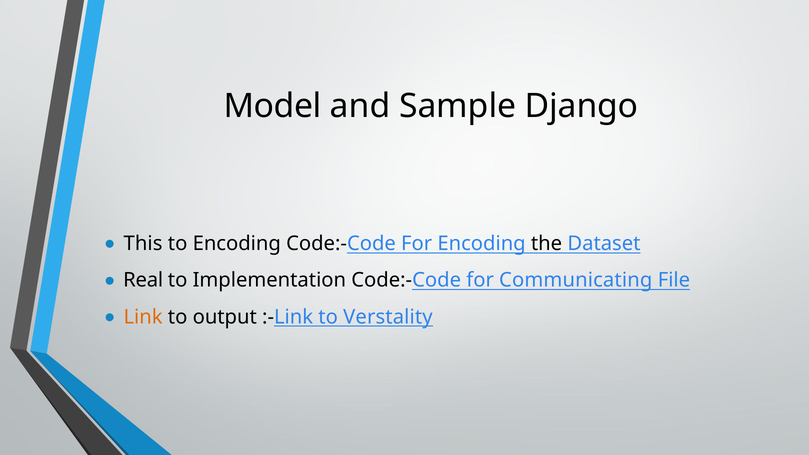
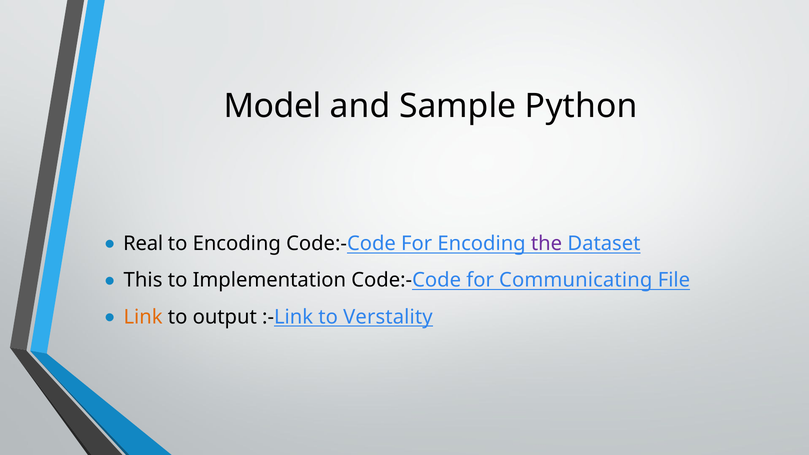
Django: Django -> Python
This: This -> Real
the colour: black -> purple
Real: Real -> This
